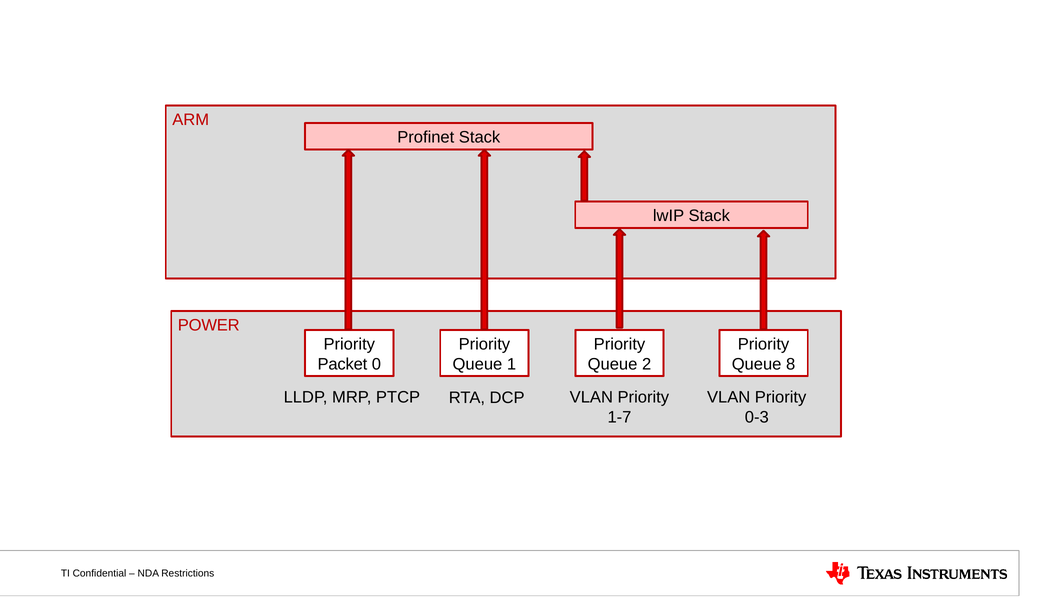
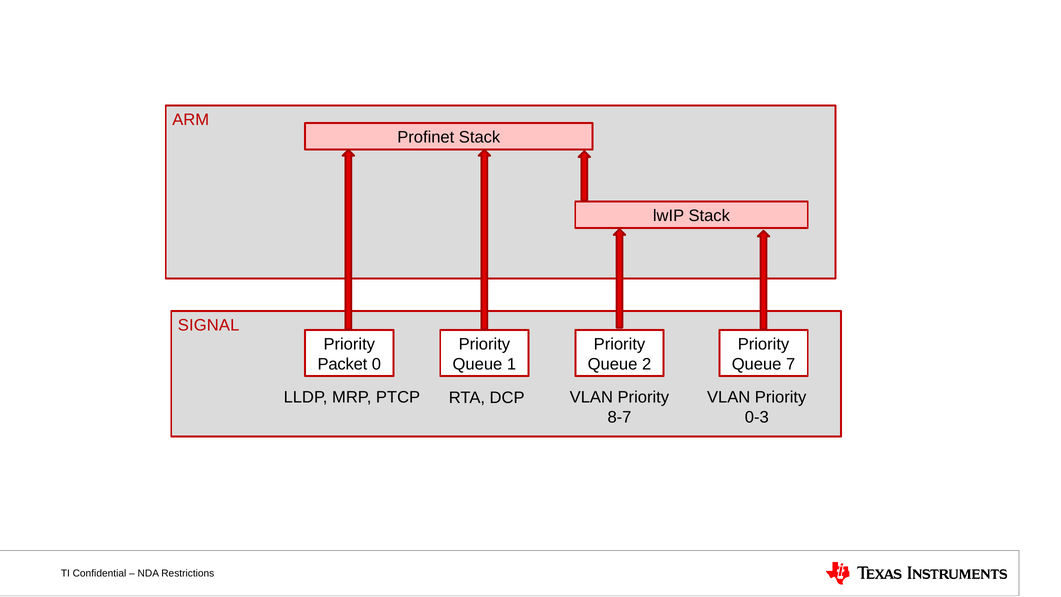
POWER: POWER -> SIGNAL
8: 8 -> 7
1-7: 1-7 -> 8-7
